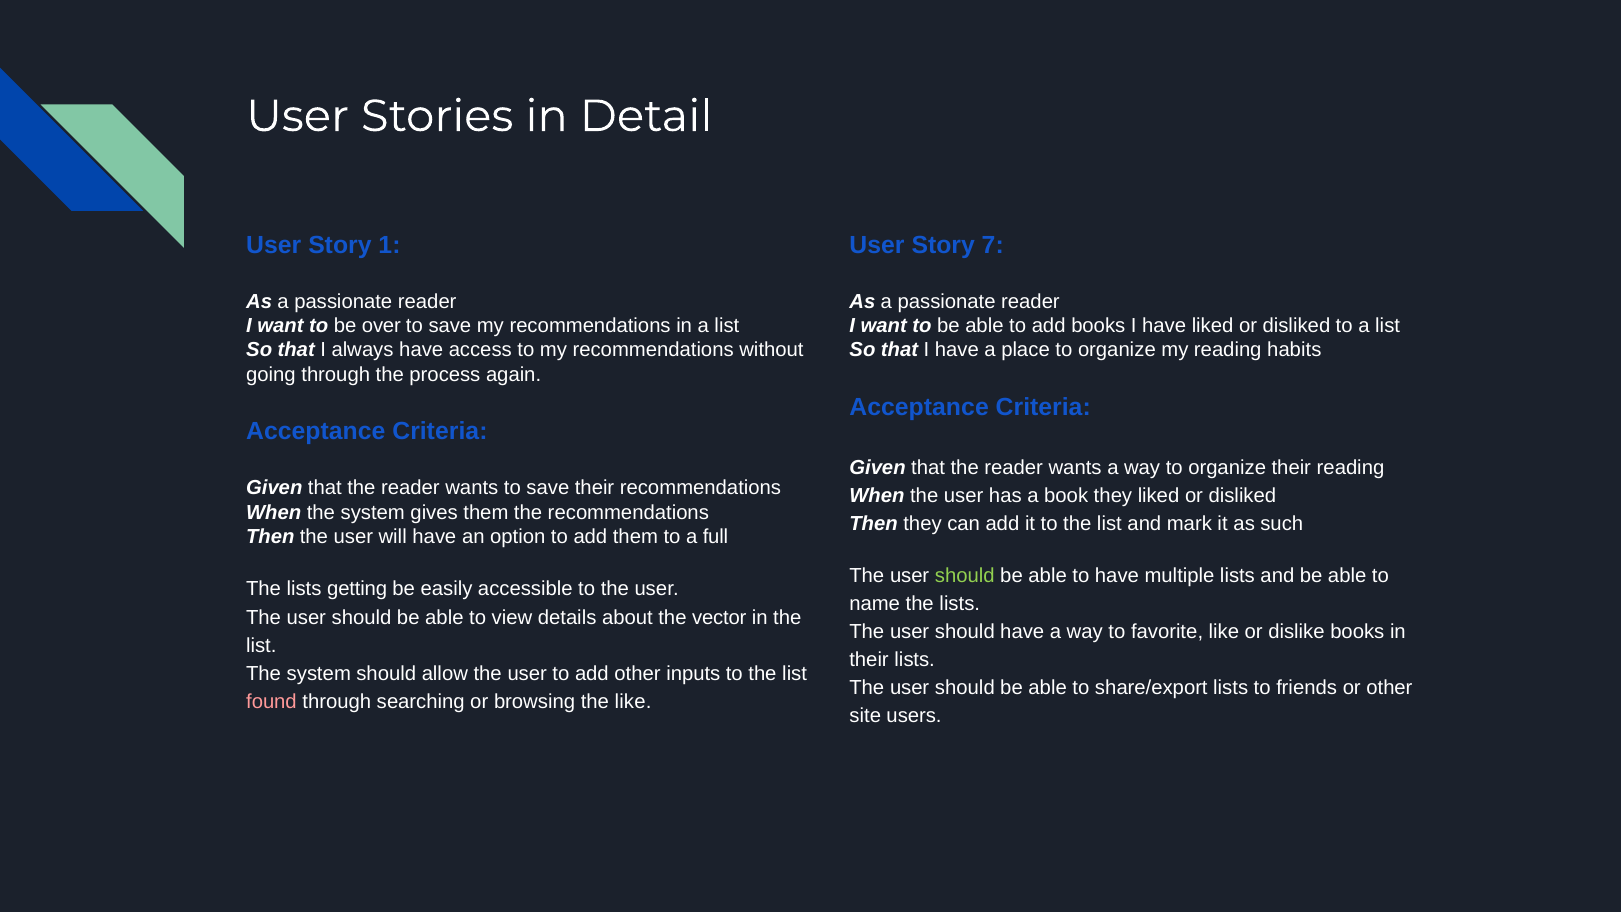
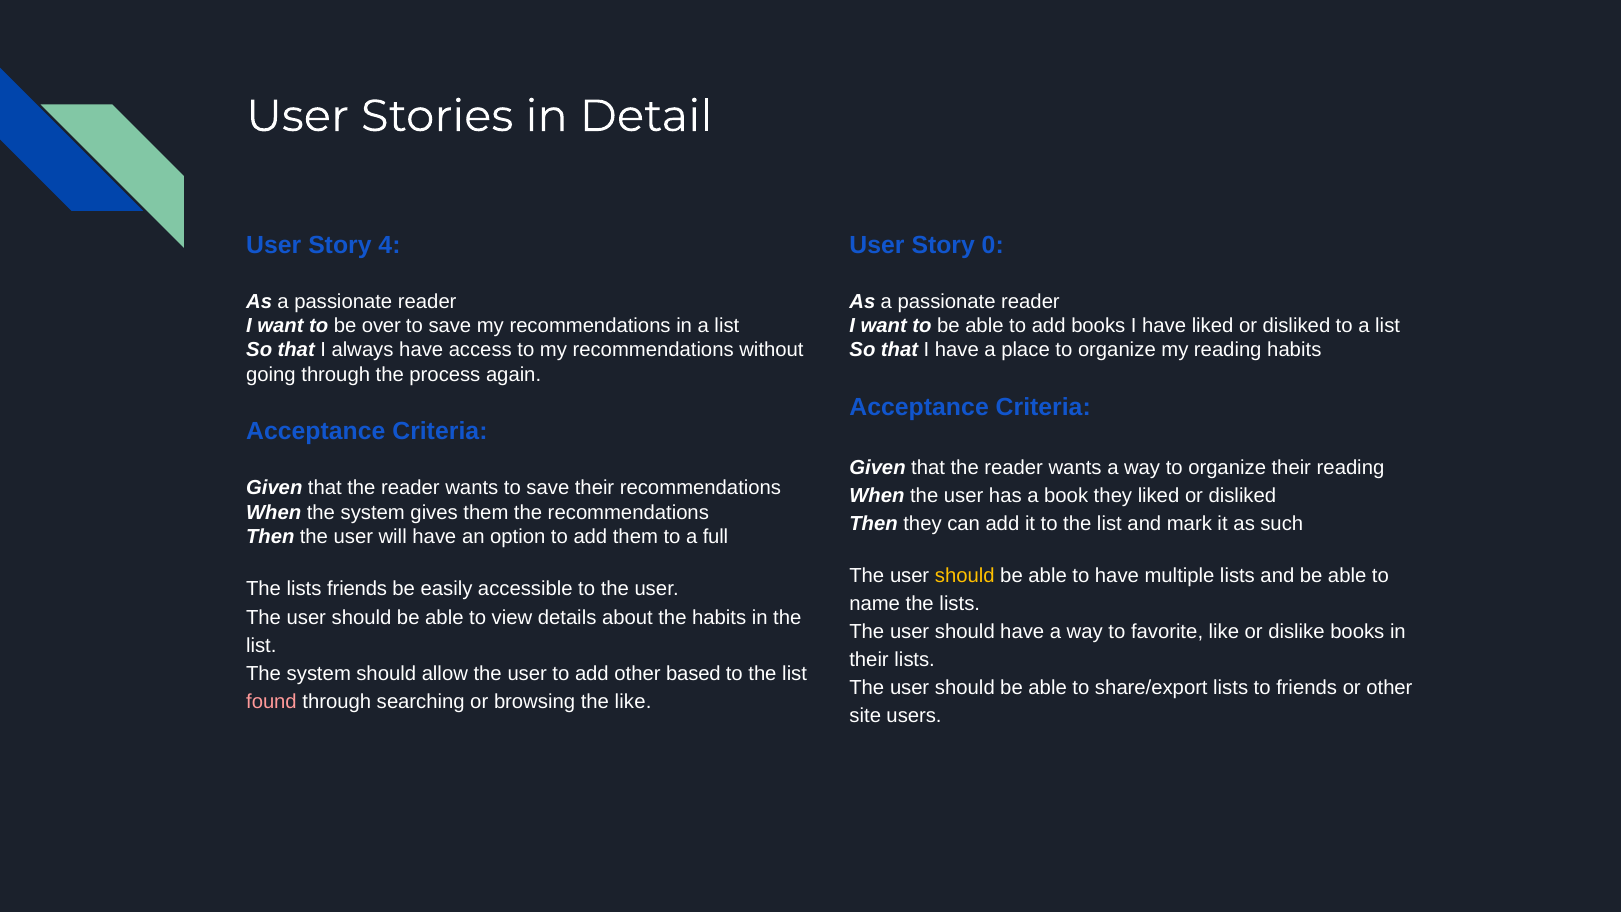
1: 1 -> 4
7: 7 -> 0
should at (965, 576) colour: light green -> yellow
lists getting: getting -> friends
the vector: vector -> habits
inputs: inputs -> based
